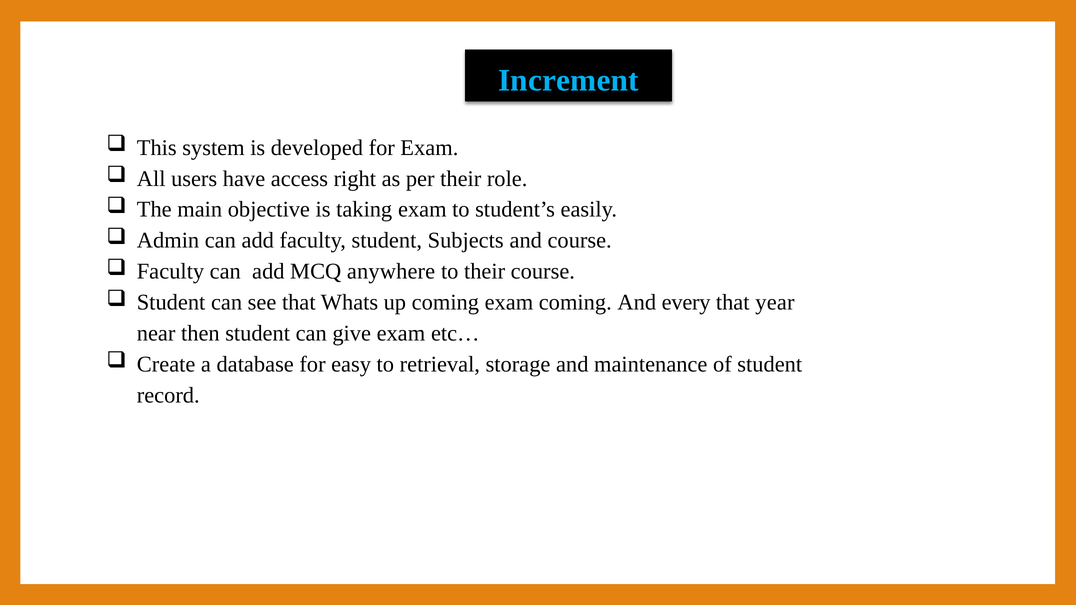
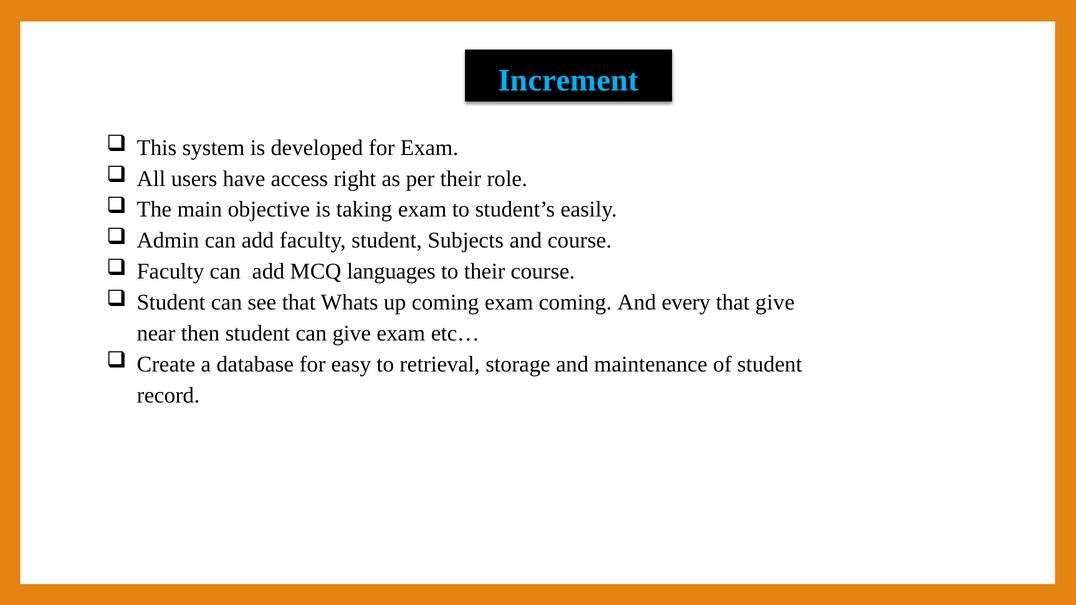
anywhere: anywhere -> languages
that year: year -> give
